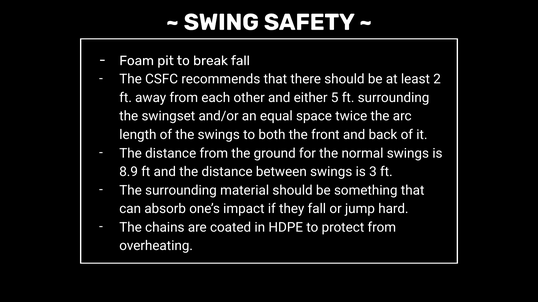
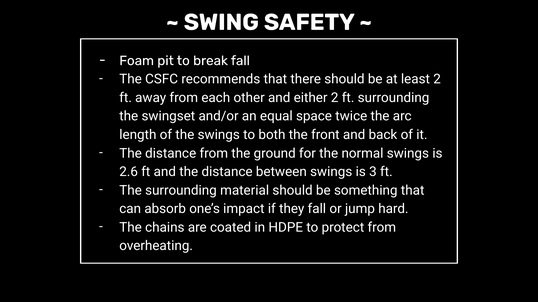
either 5: 5 -> 2
8.9: 8.9 -> 2.6
